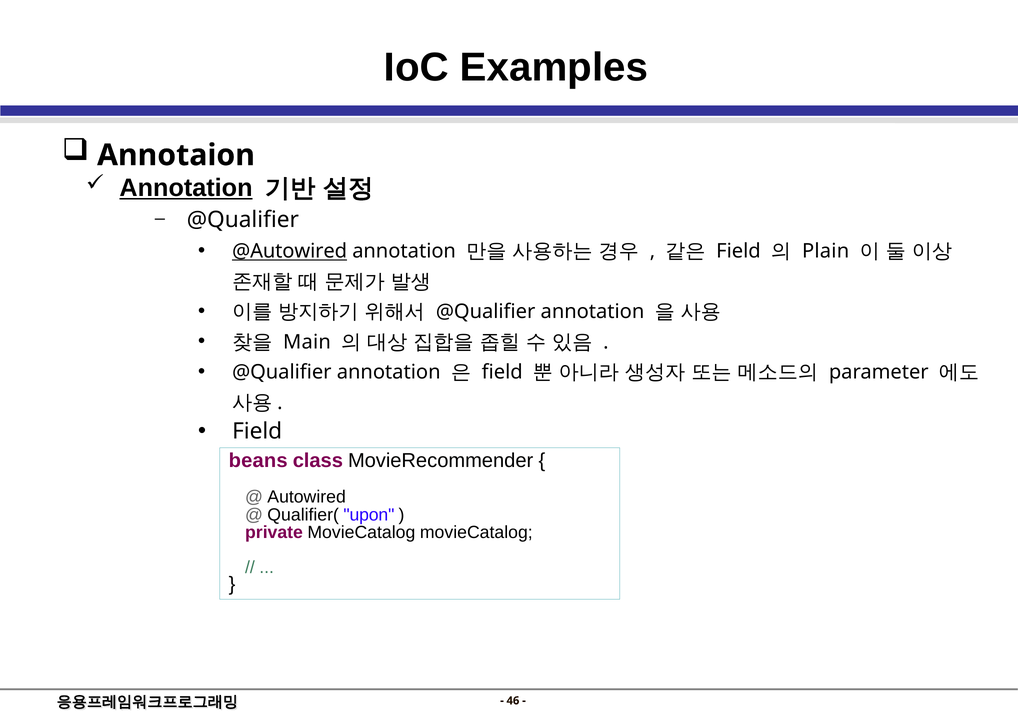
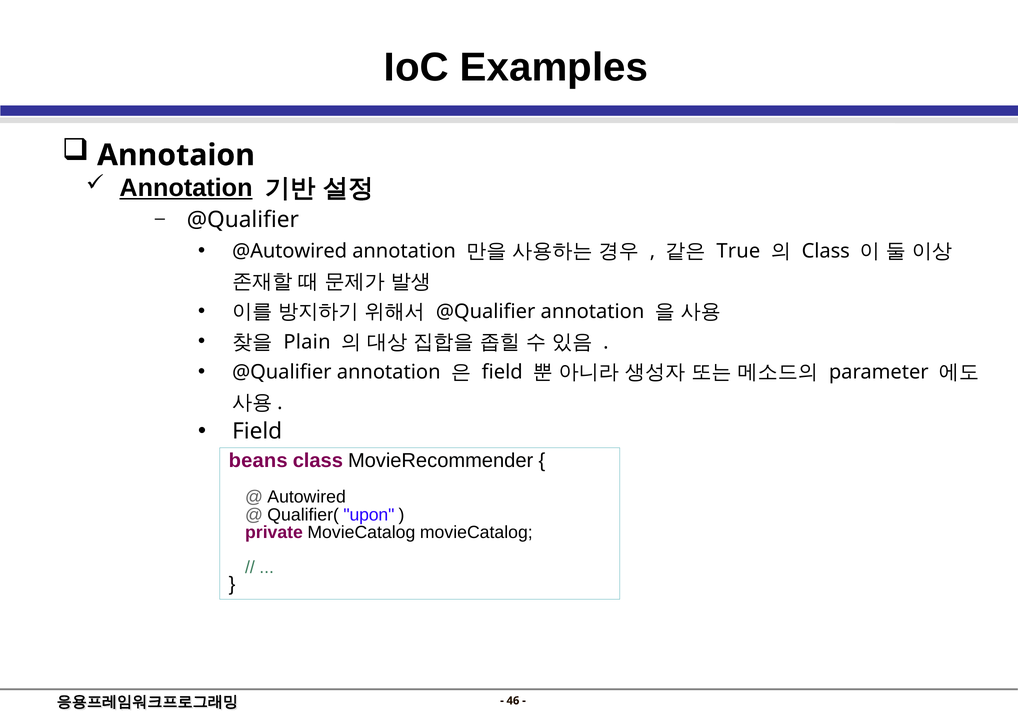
@Autowired underline: present -> none
Field at (738, 251): Field -> True
Plain at (826, 251): Plain -> Class
Main: Main -> Plain
